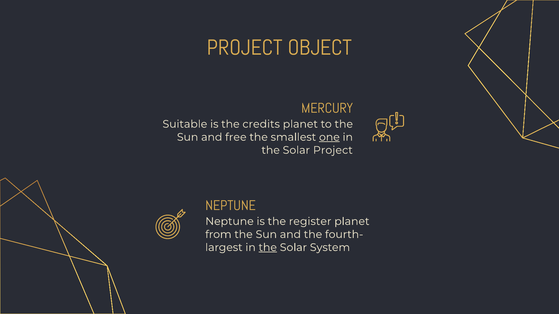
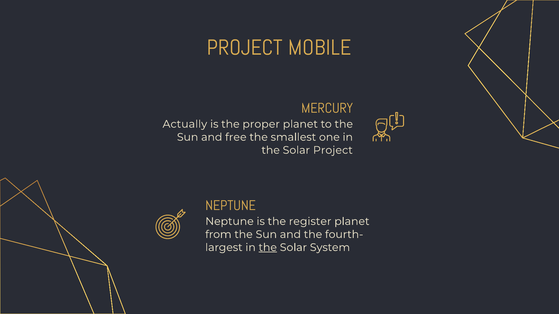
OBJECT: OBJECT -> MOBILE
Suitable: Suitable -> Actually
credits: credits -> proper
one underline: present -> none
